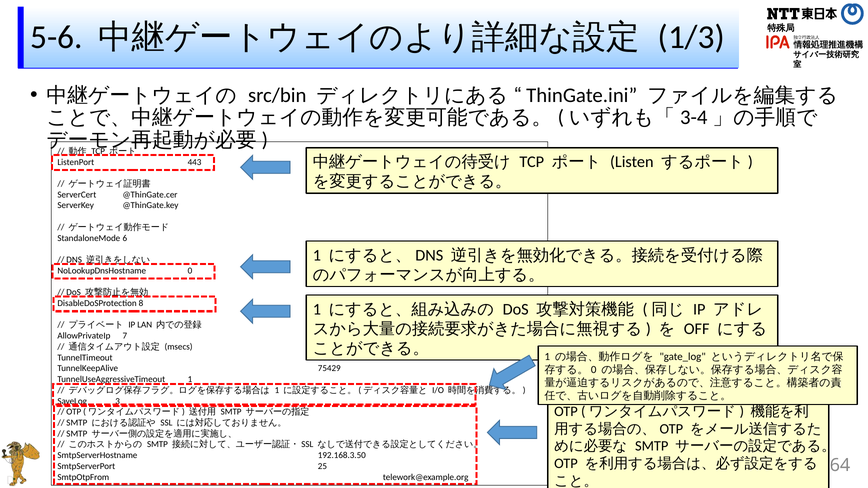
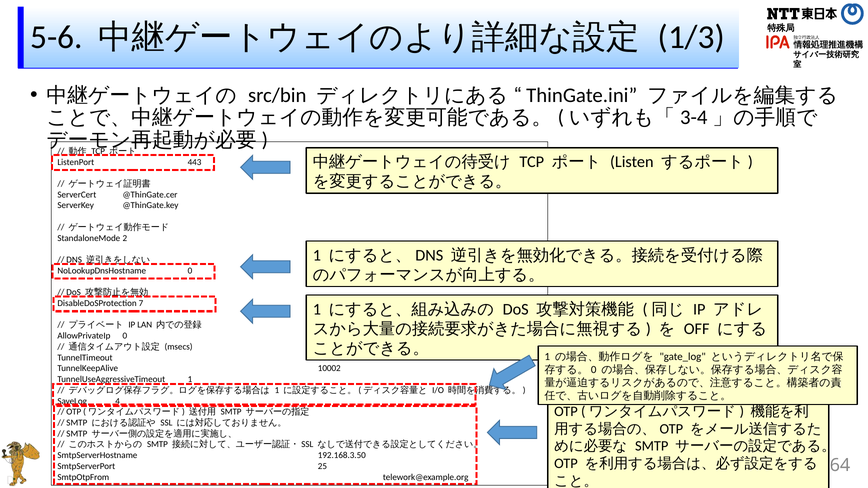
6: 6 -> 2
8: 8 -> 7
AllowPrivateIp 7: 7 -> 0
75429: 75429 -> 10002
3: 3 -> 4
